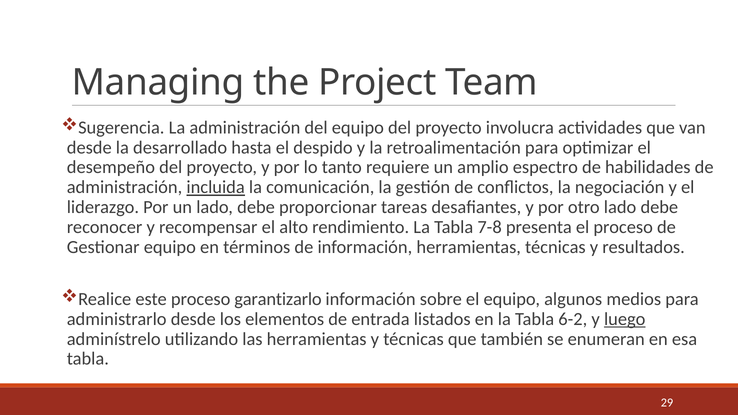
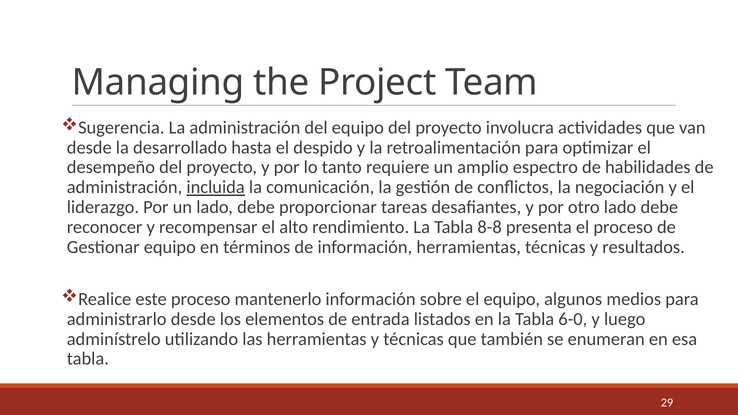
7-8: 7-8 -> 8-8
garantizarlo: garantizarlo -> mantenerlo
6-2: 6-2 -> 6-0
luego underline: present -> none
